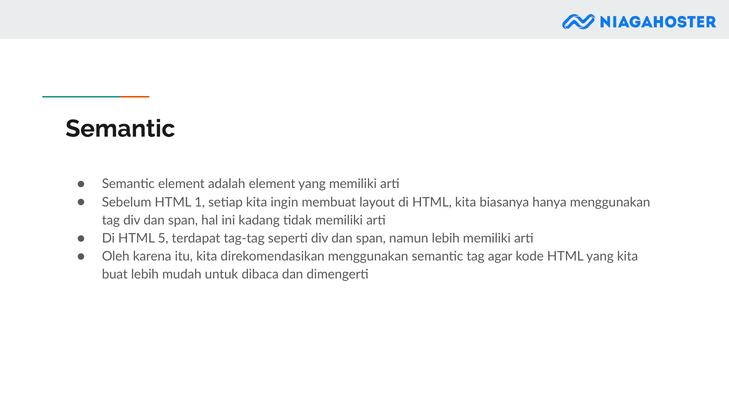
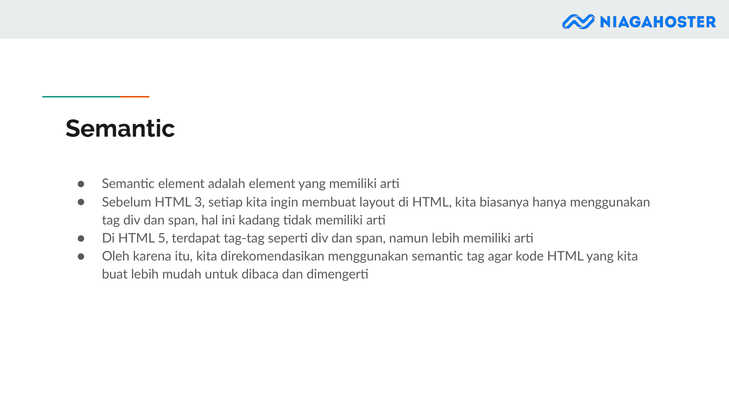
1: 1 -> 3
